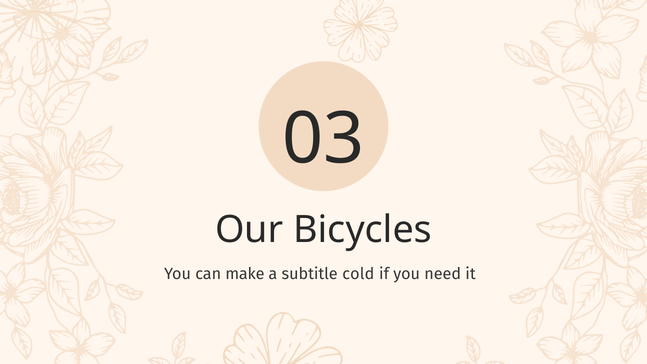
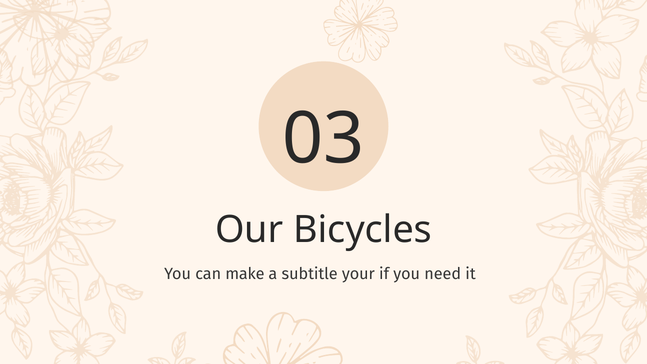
cold: cold -> your
